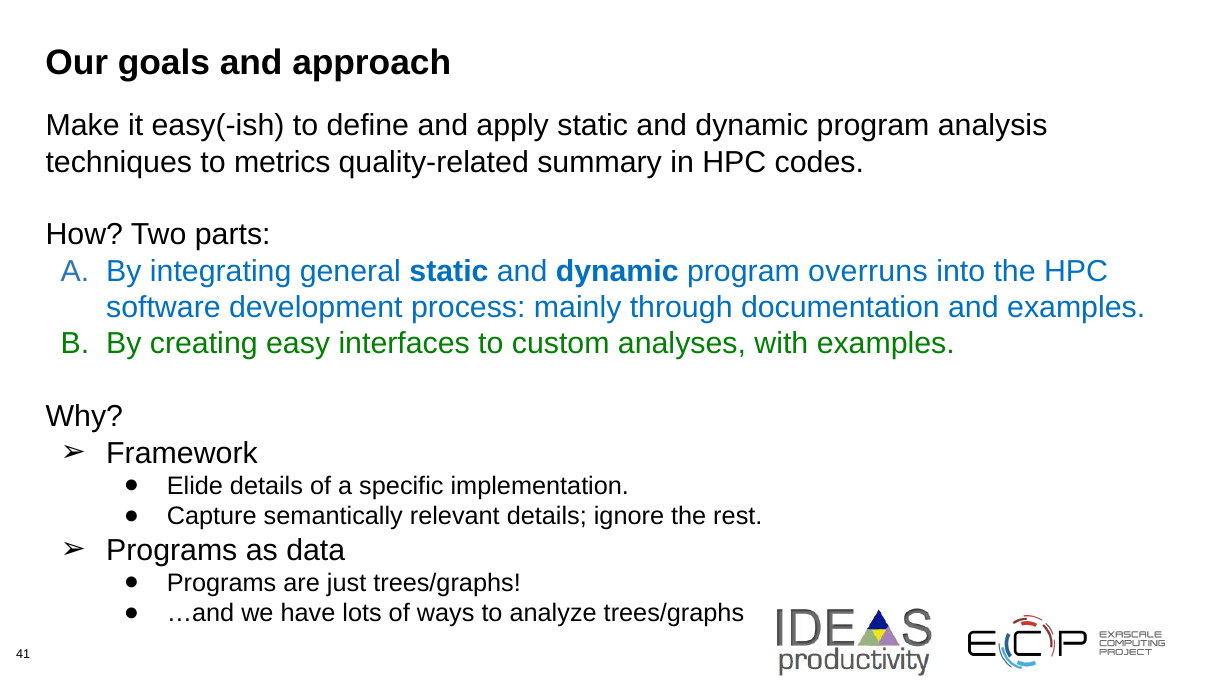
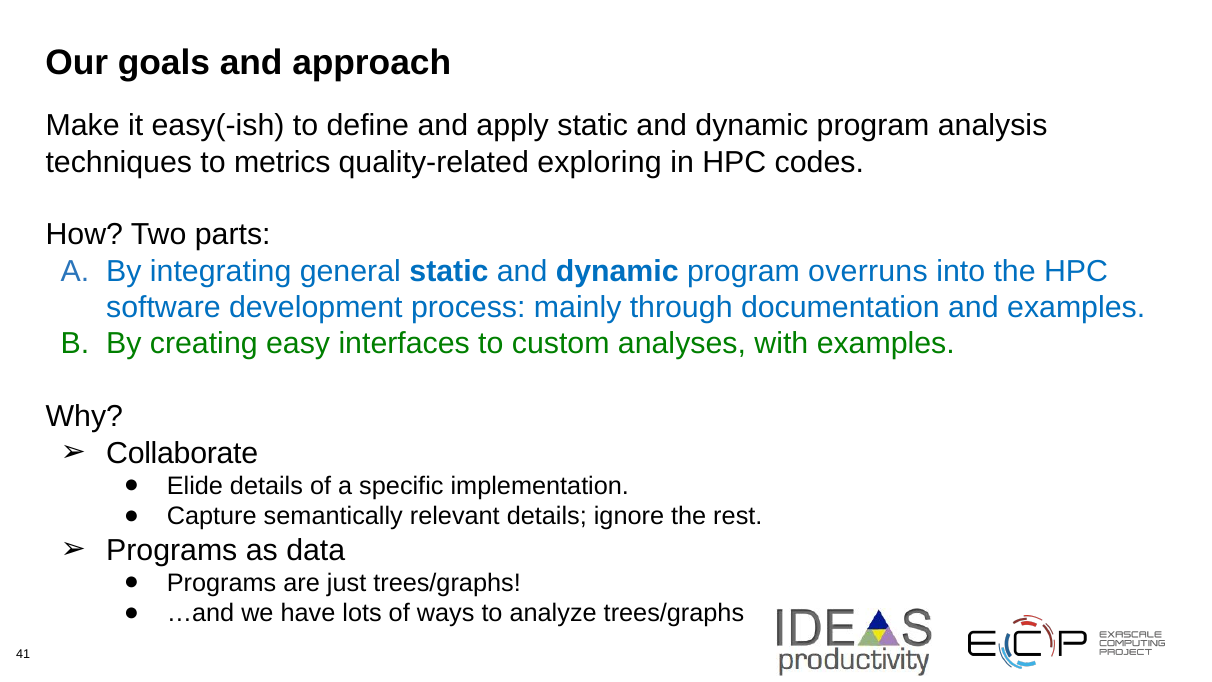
summary: summary -> exploring
Framework: Framework -> Collaborate
